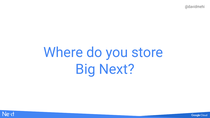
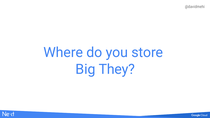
Next: Next -> They
